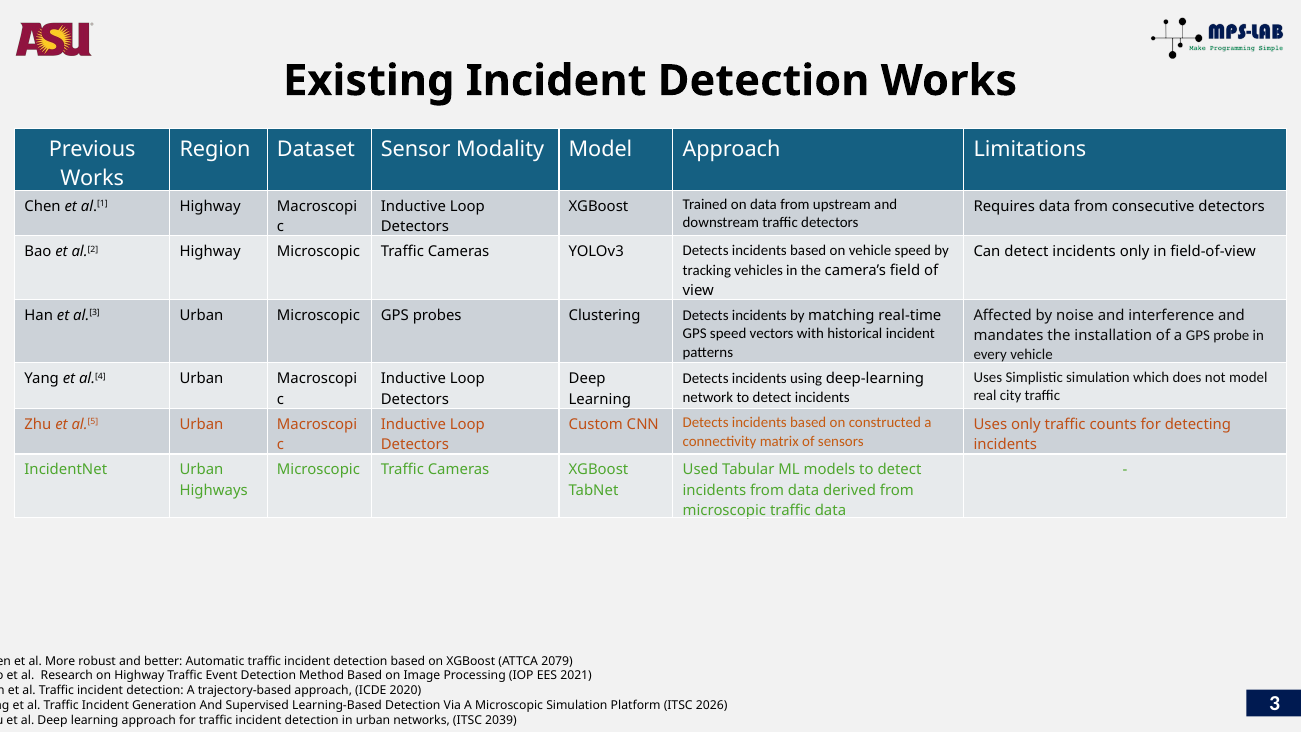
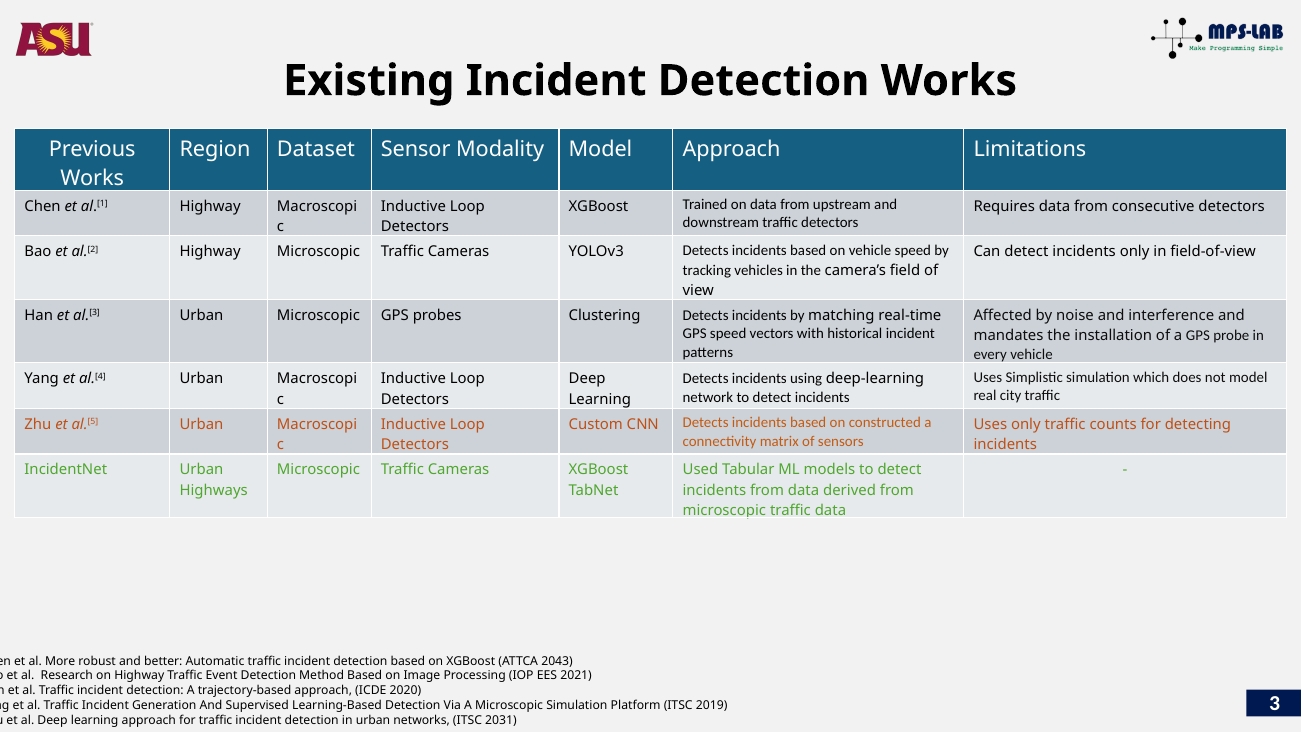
2079: 2079 -> 2043
2026: 2026 -> 2019
2039: 2039 -> 2031
